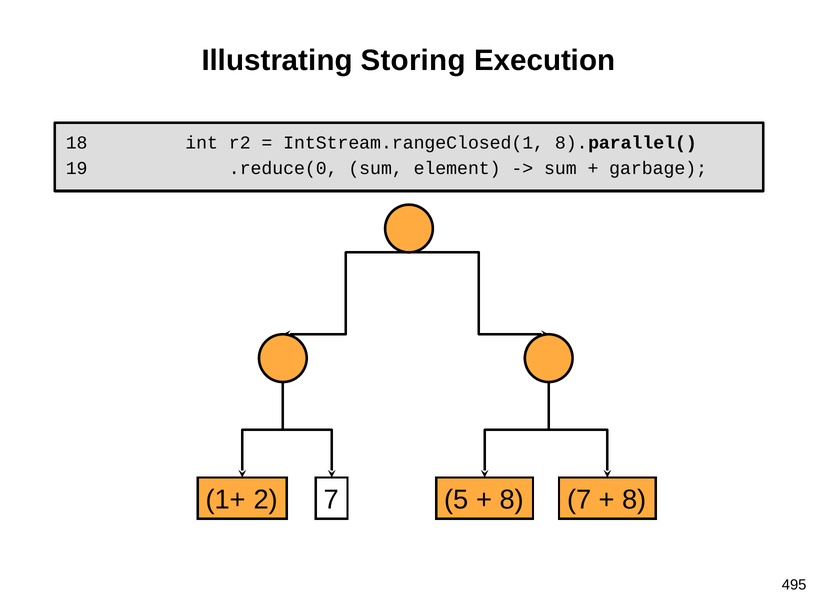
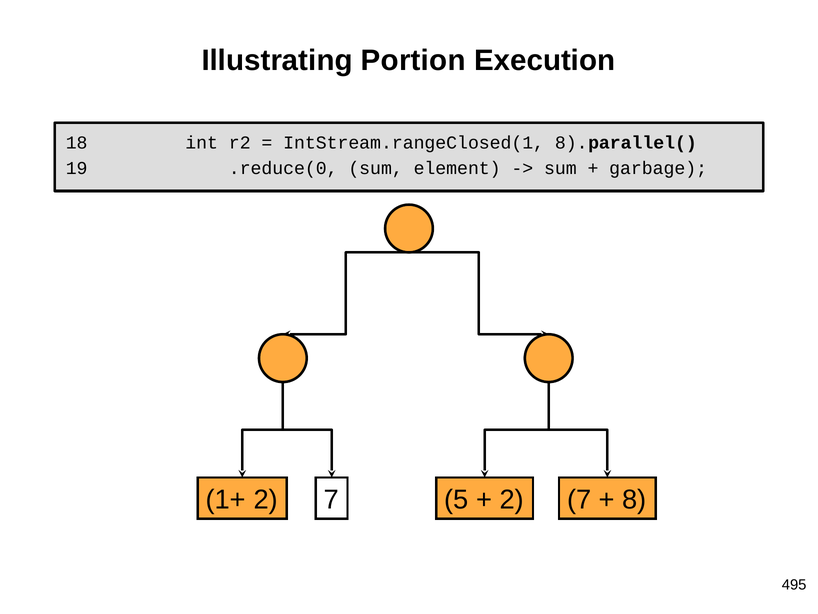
Storing: Storing -> Portion
8 at (512, 500): 8 -> 2
